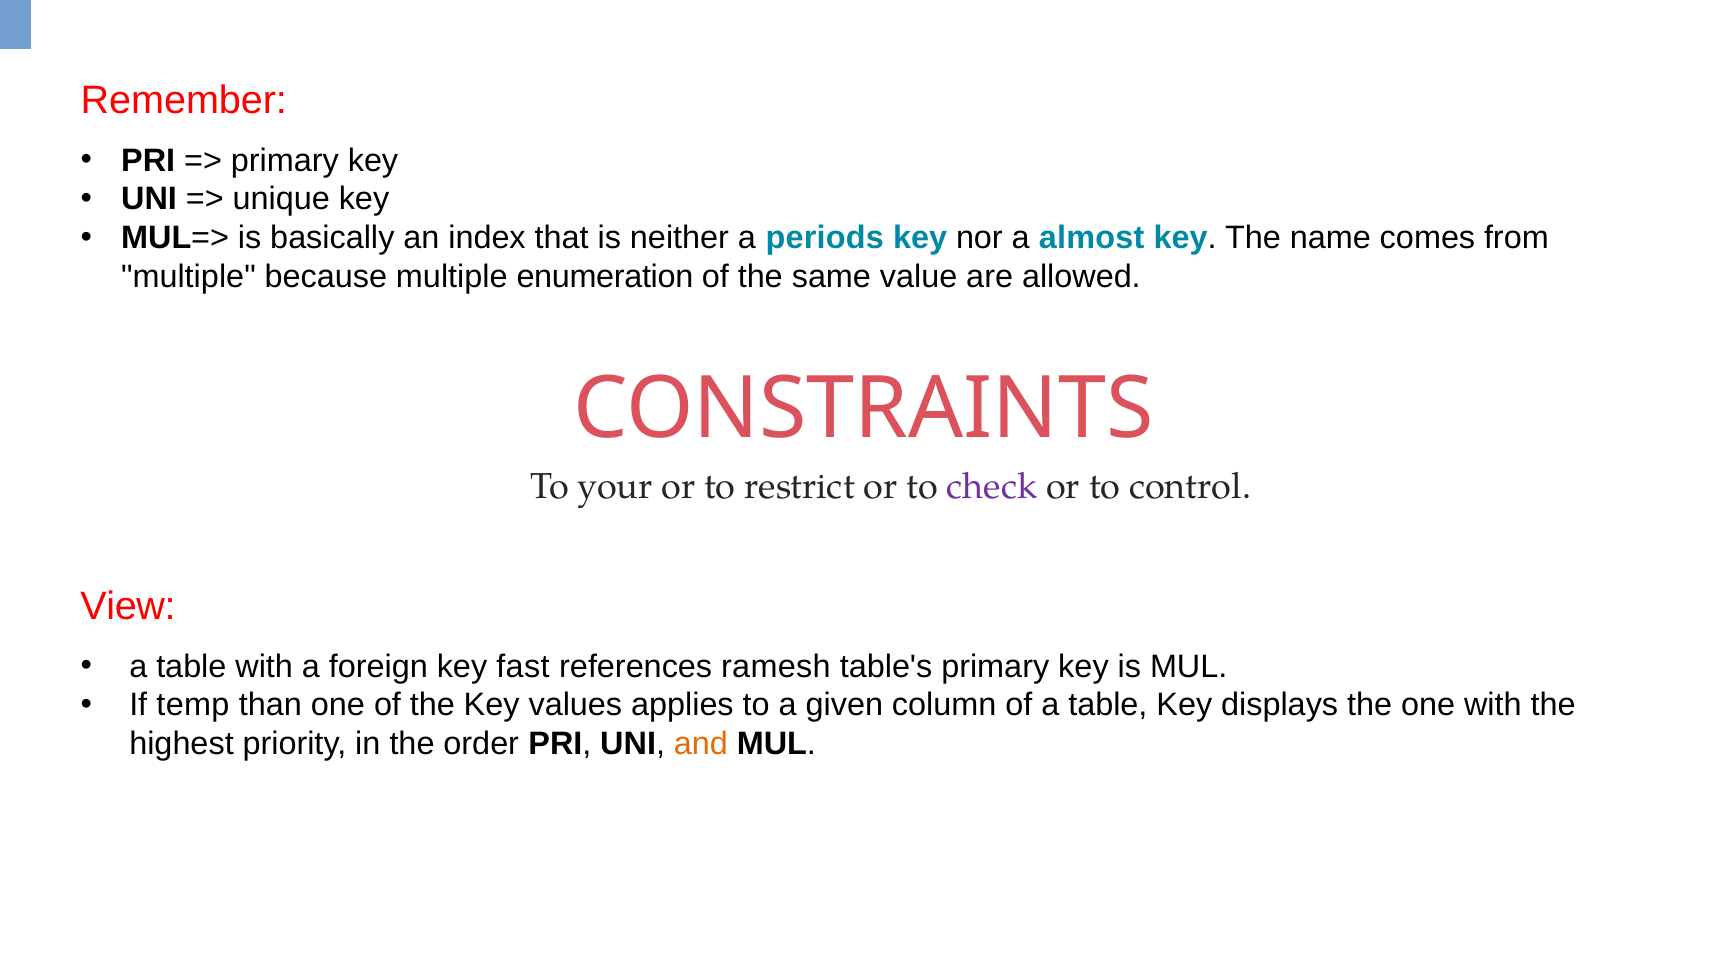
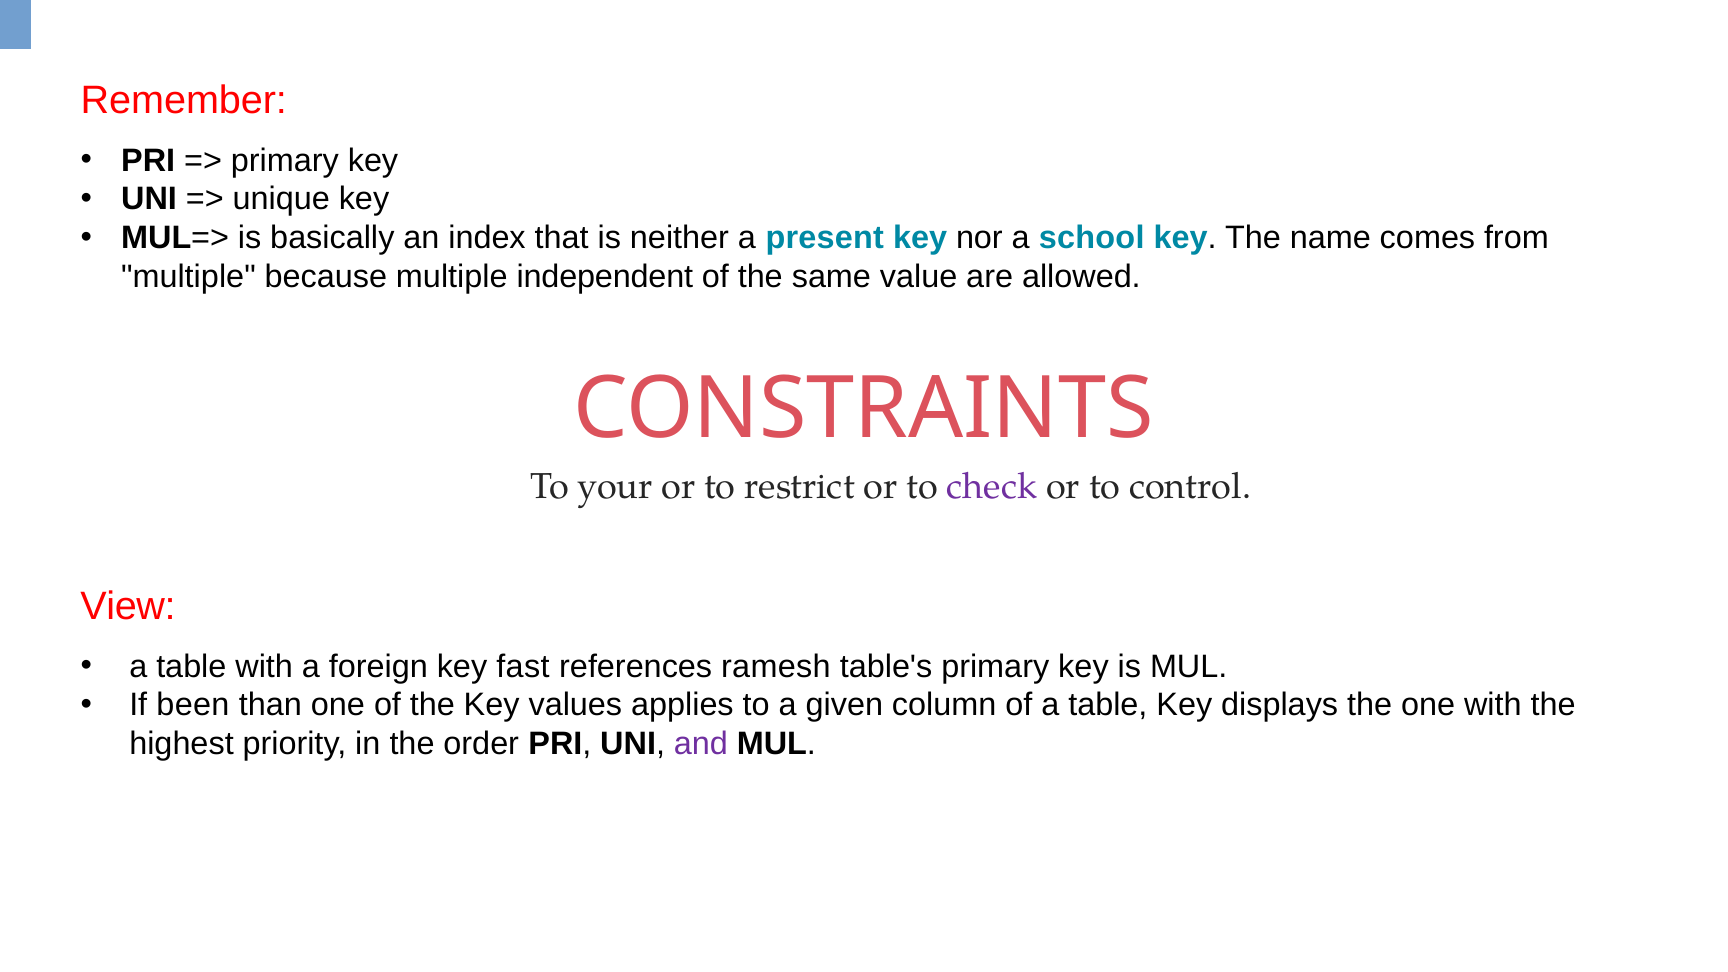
periods: periods -> present
almost: almost -> school
enumeration: enumeration -> independent
temp: temp -> been
and colour: orange -> purple
